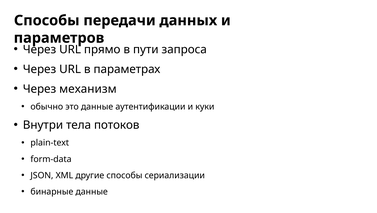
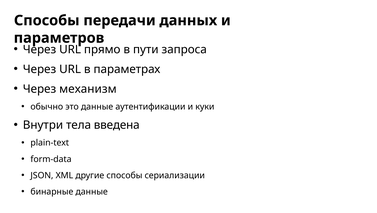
потоков: потоков -> введена
